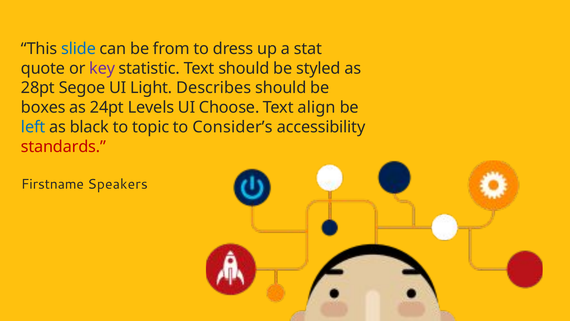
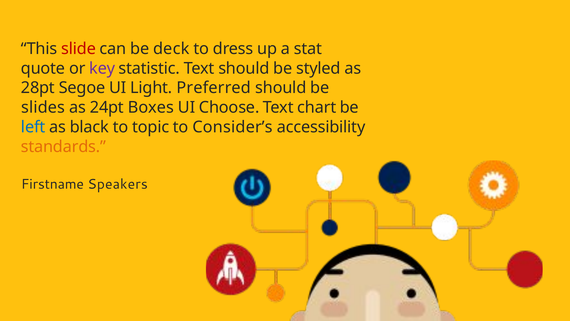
slide colour: blue -> red
from: from -> deck
Describes: Describes -> Preferred
boxes: boxes -> slides
Levels: Levels -> Boxes
align: align -> chart
standards colour: red -> orange
